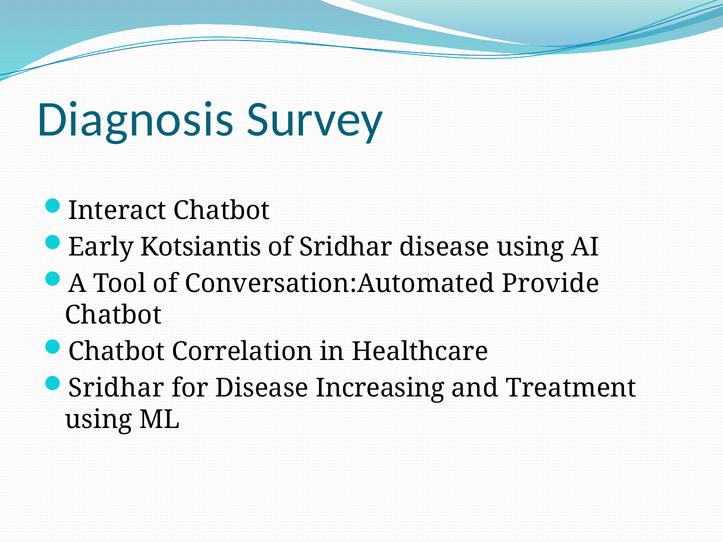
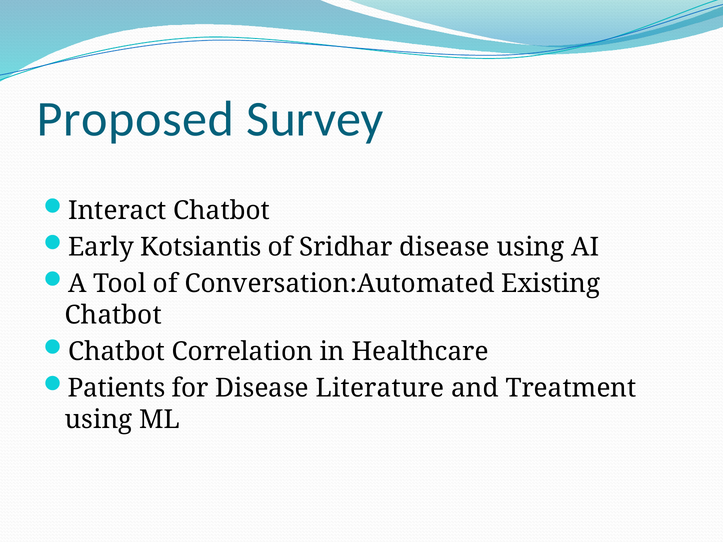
Diagnosis: Diagnosis -> Proposed
Provide: Provide -> Existing
Sridhar at (116, 389): Sridhar -> Patients
Increasing: Increasing -> Literature
